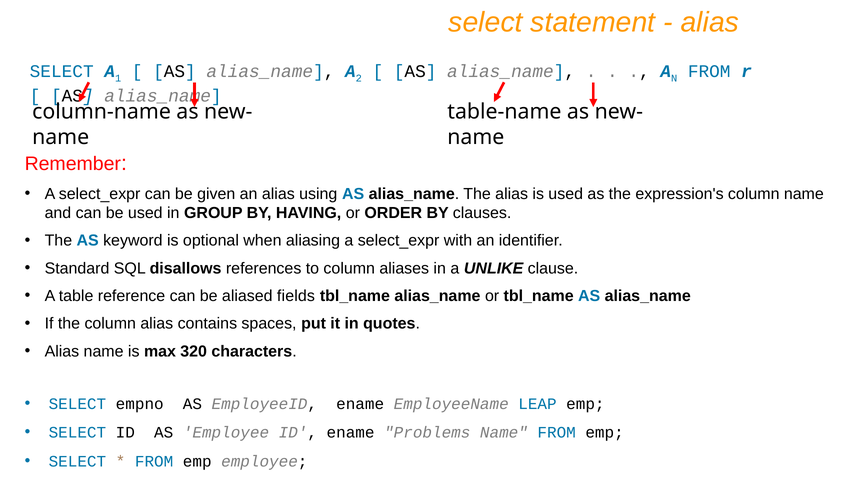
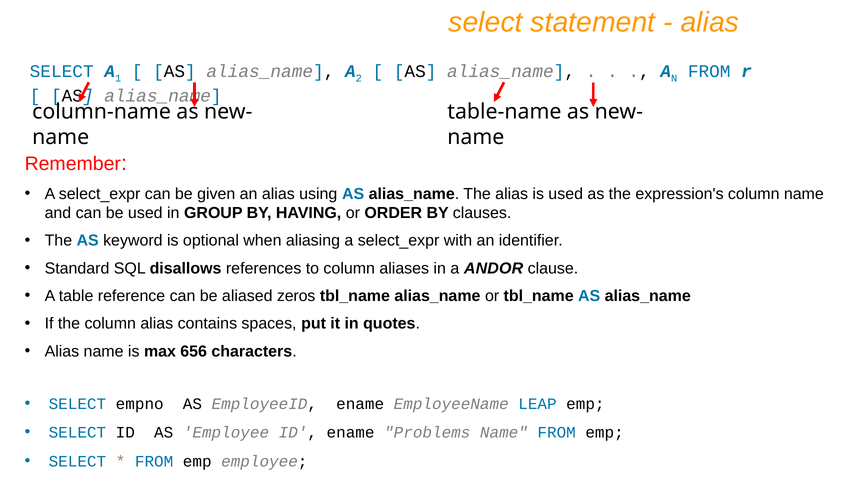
UNLIKE: UNLIKE -> ANDOR
fields: fields -> zeros
320: 320 -> 656
